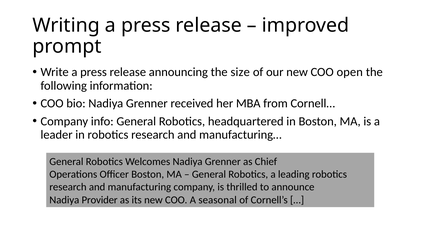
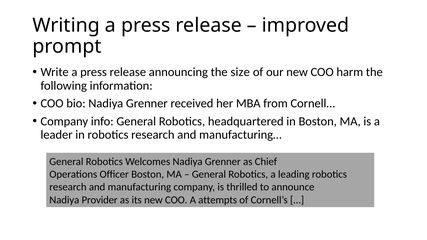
open: open -> harm
seasonal: seasonal -> attempts
